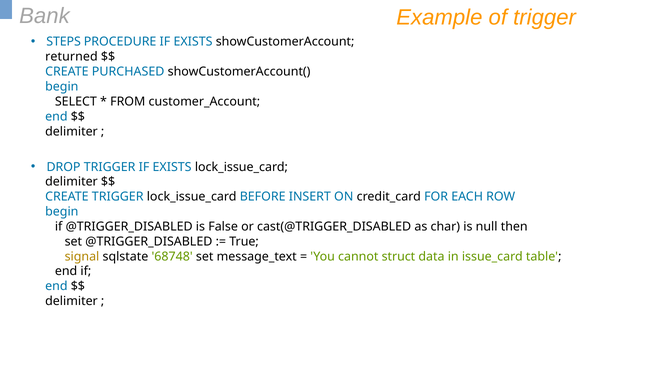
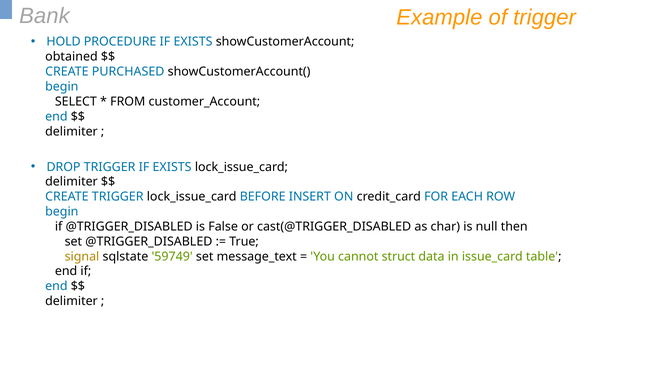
STEPS: STEPS -> HOLD
returned: returned -> obtained
68748: 68748 -> 59749
